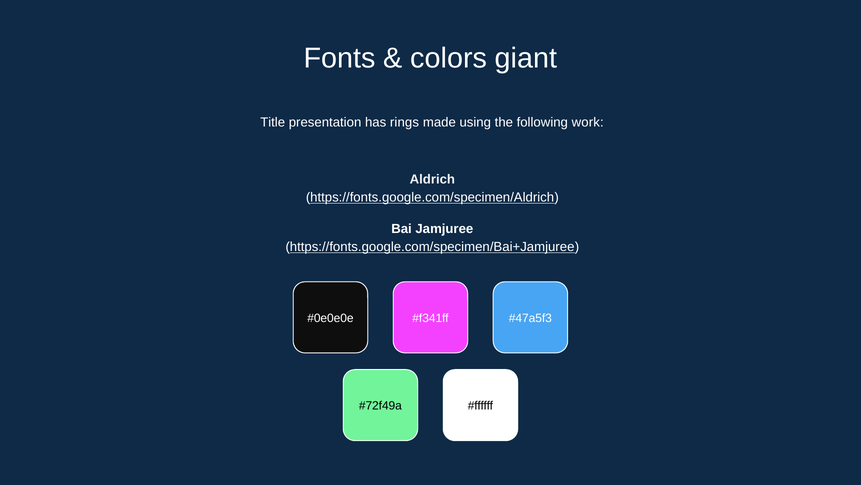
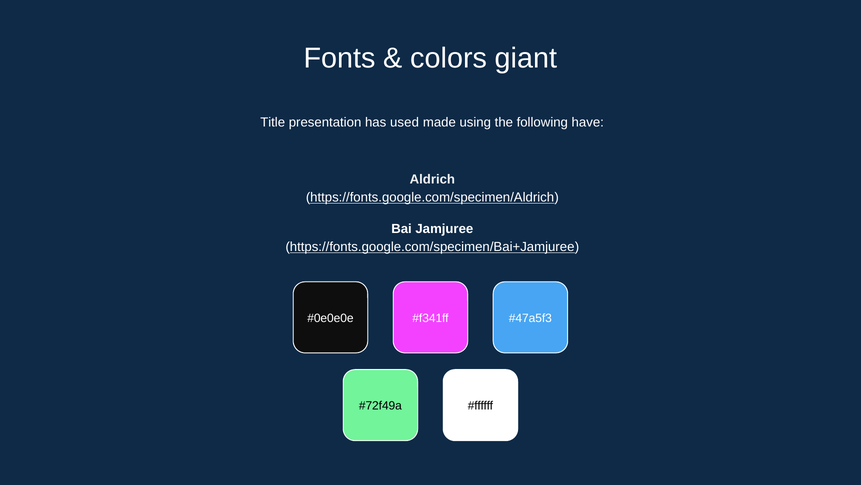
rings: rings -> used
work: work -> have
